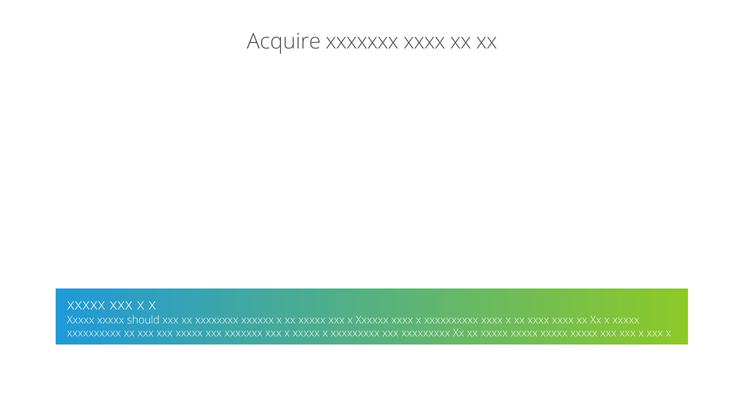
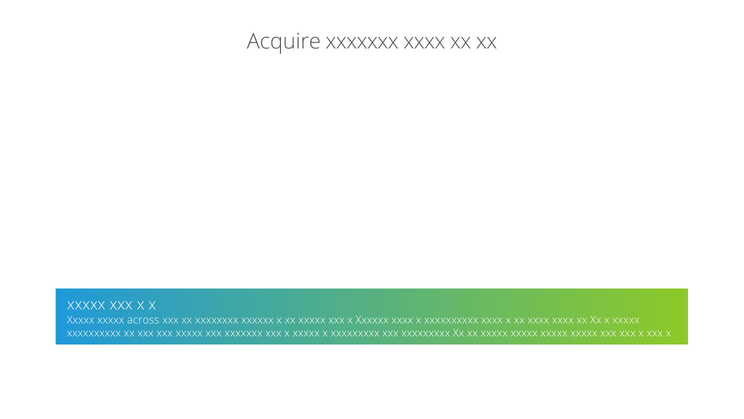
should: should -> across
